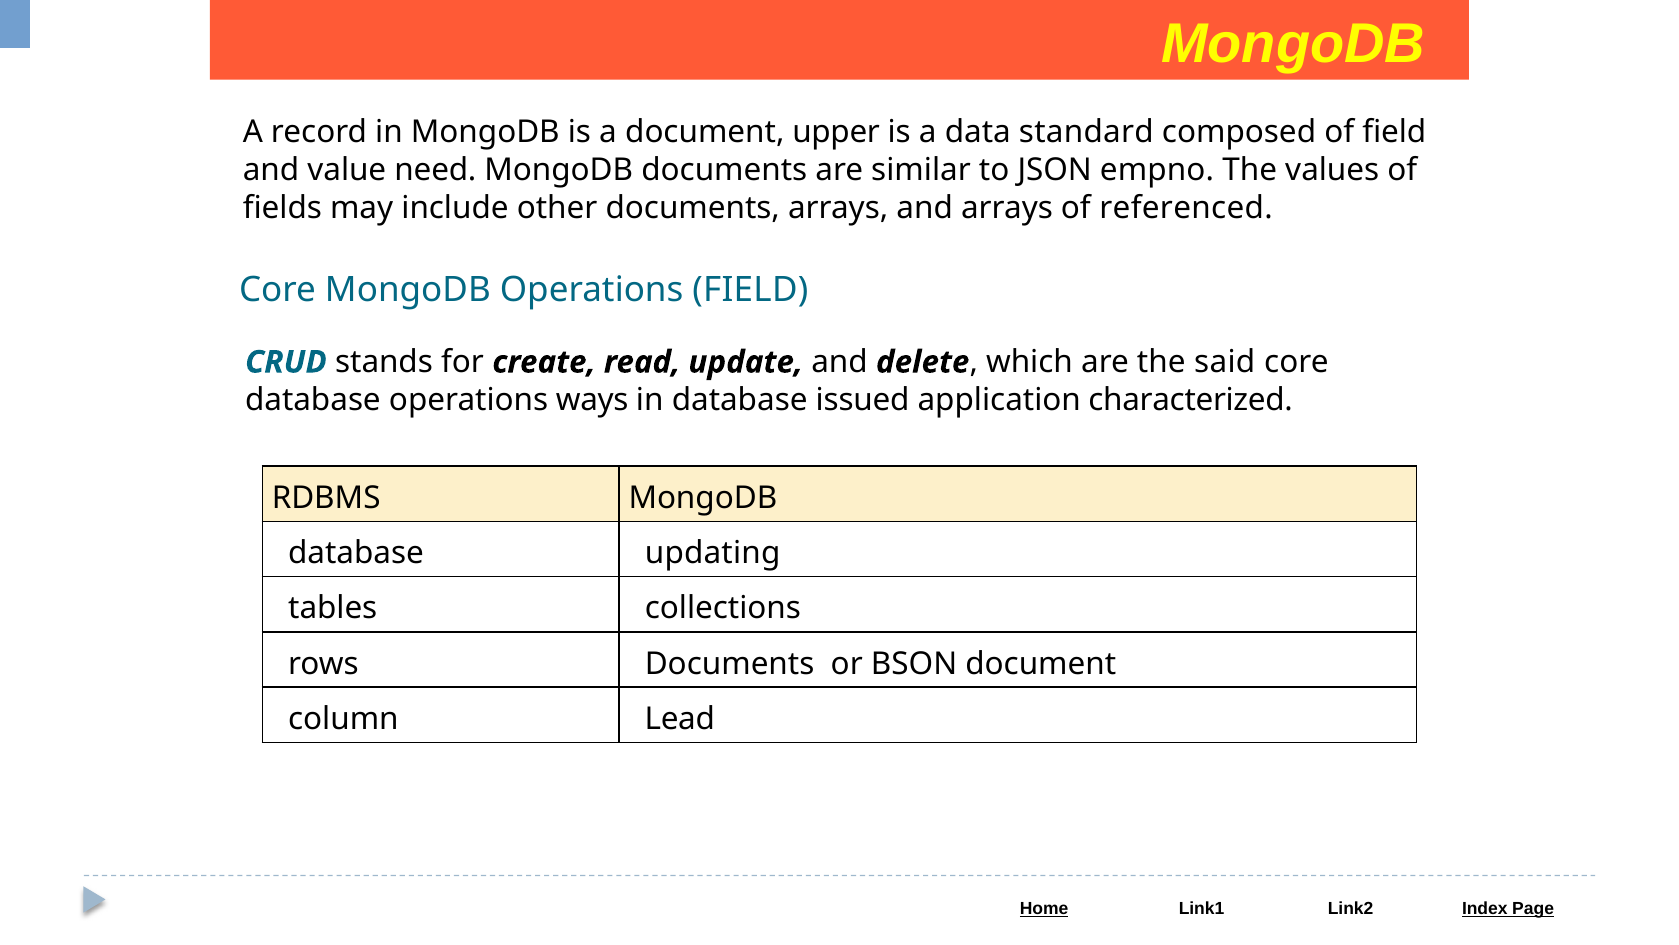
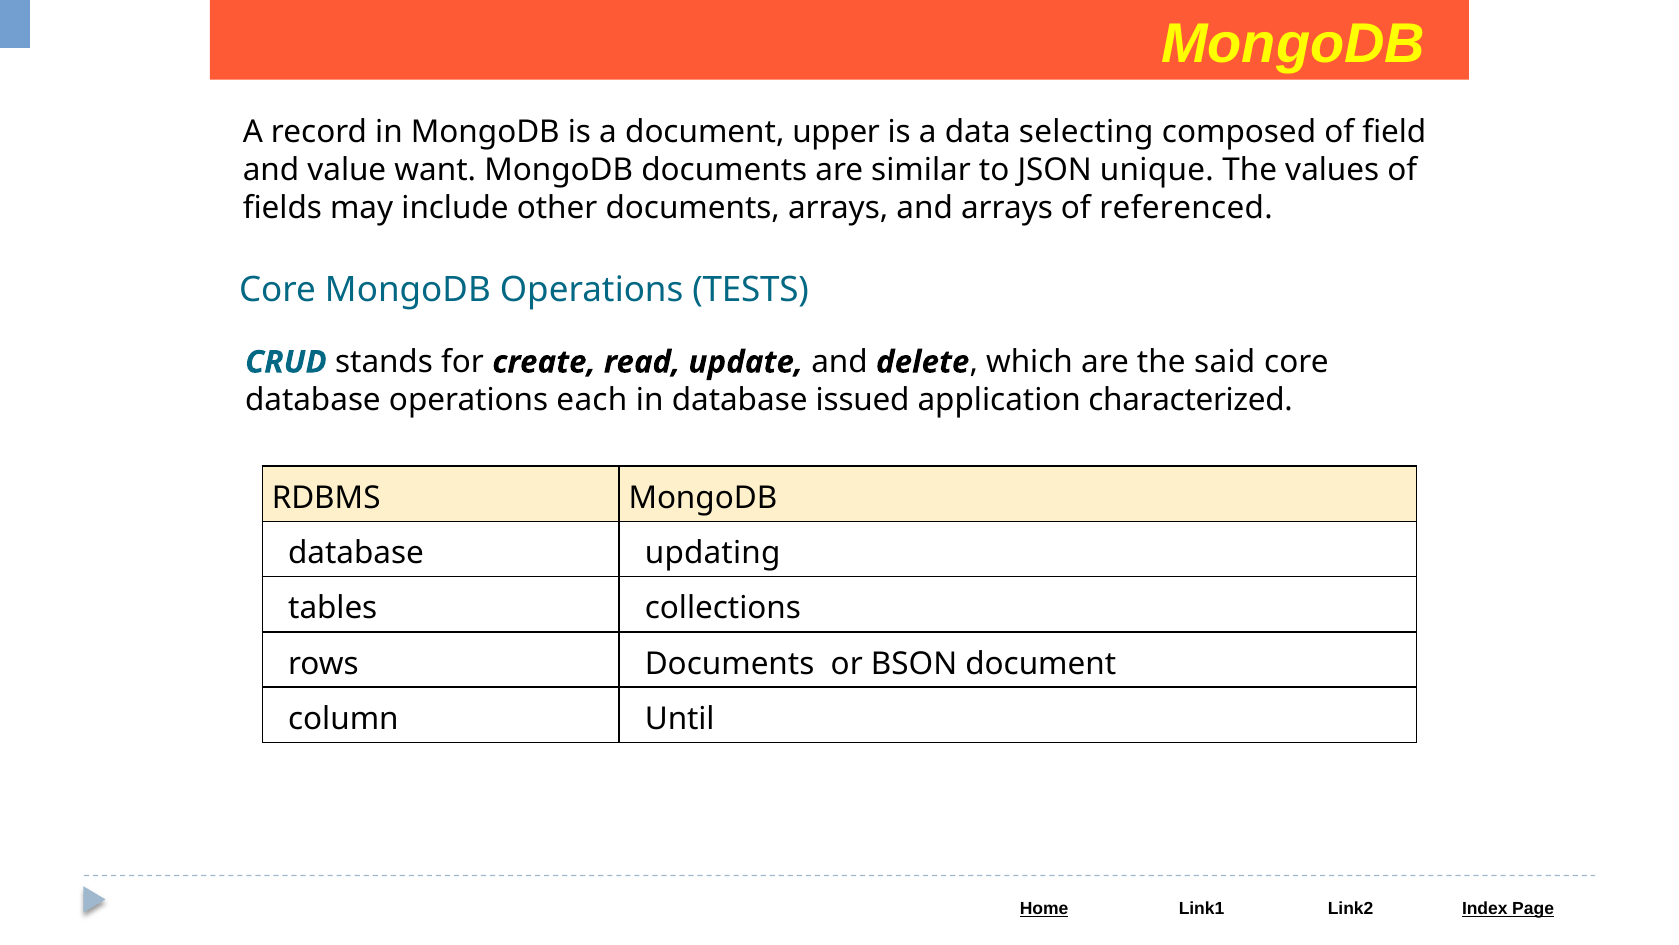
standard: standard -> selecting
need: need -> want
empno: empno -> unique
Operations FIELD: FIELD -> TESTS
ways: ways -> each
Lead: Lead -> Until
